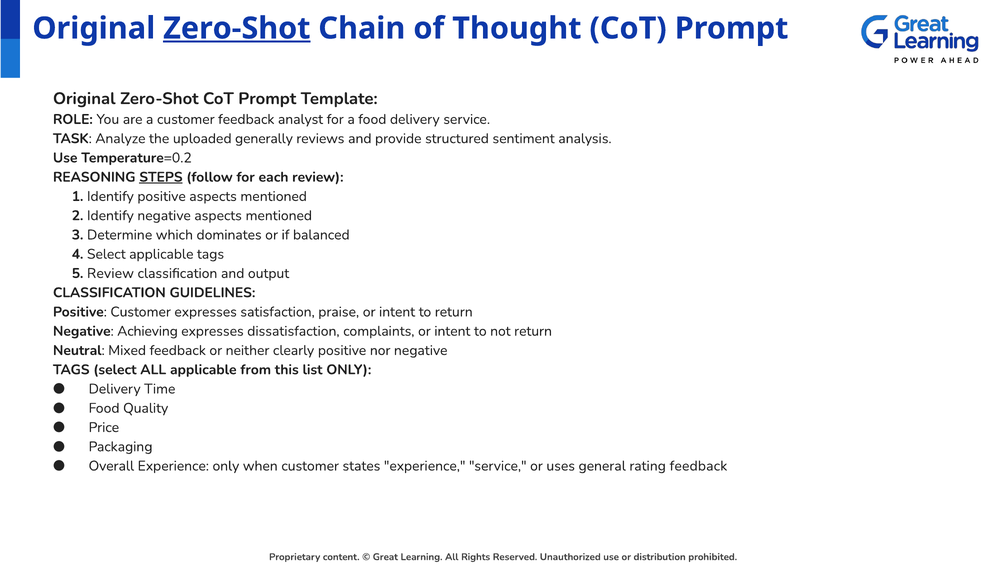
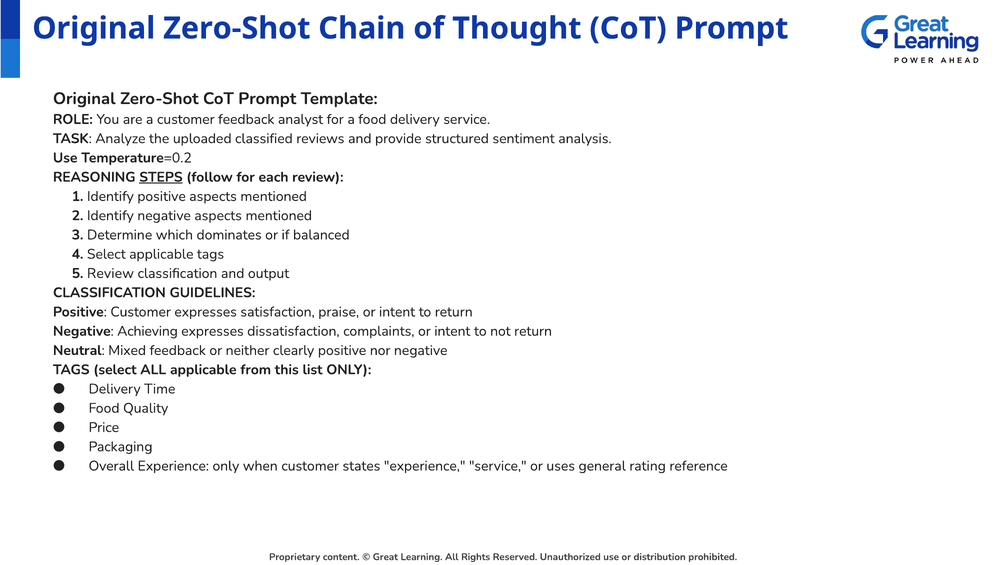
Zero-Shot at (237, 28) underline: present -> none
generally: generally -> classified
rating feedback: feedback -> reference
